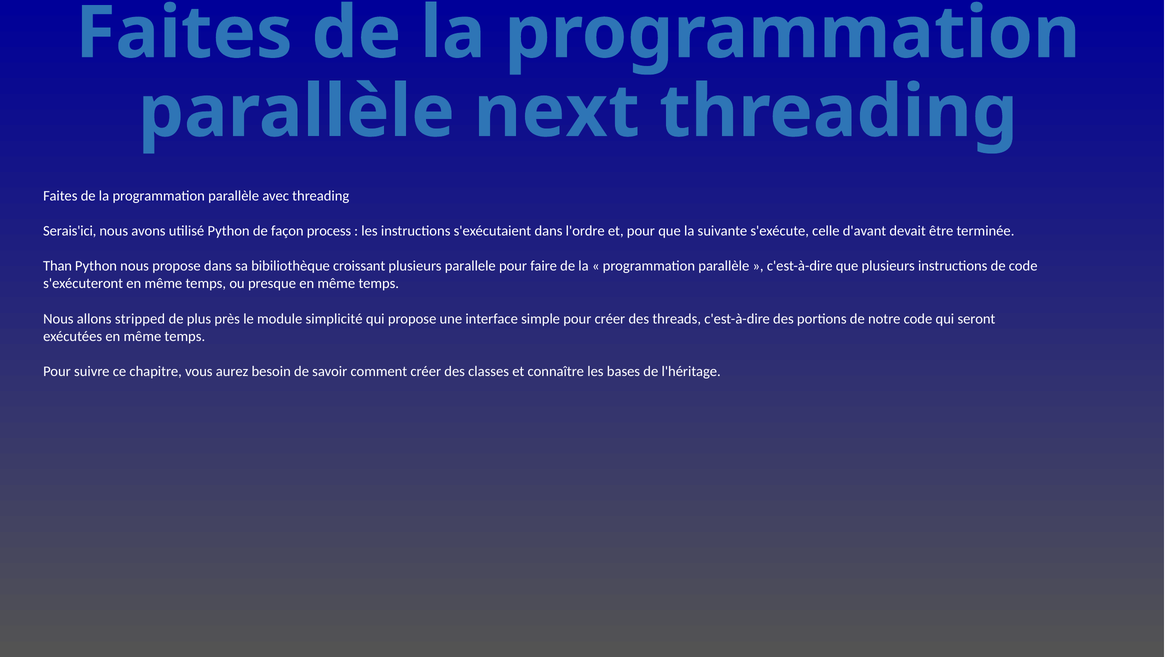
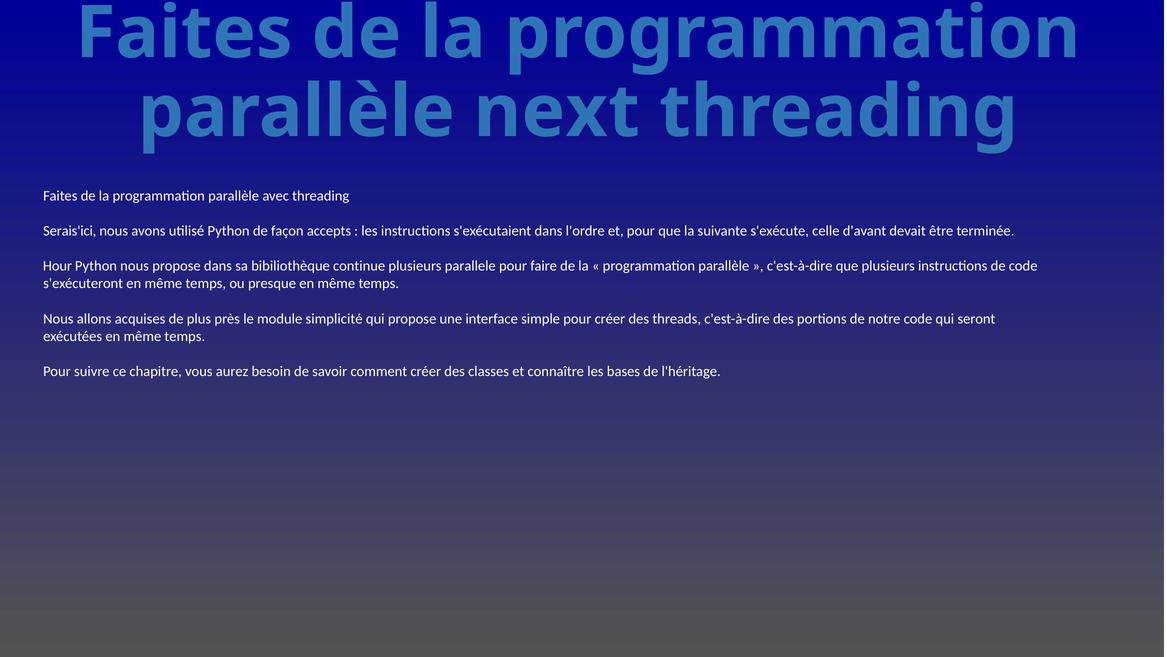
process: process -> accepts
Than: Than -> Hour
croissant: croissant -> continue
stripped: stripped -> acquises
